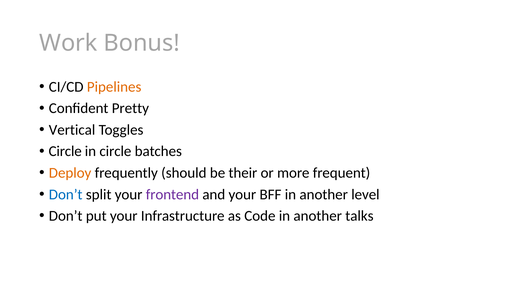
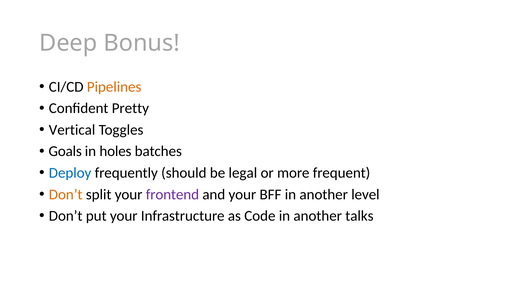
Work: Work -> Deep
Circle at (65, 151): Circle -> Goals
in circle: circle -> holes
Deploy colour: orange -> blue
their: their -> legal
Don’t at (66, 194) colour: blue -> orange
